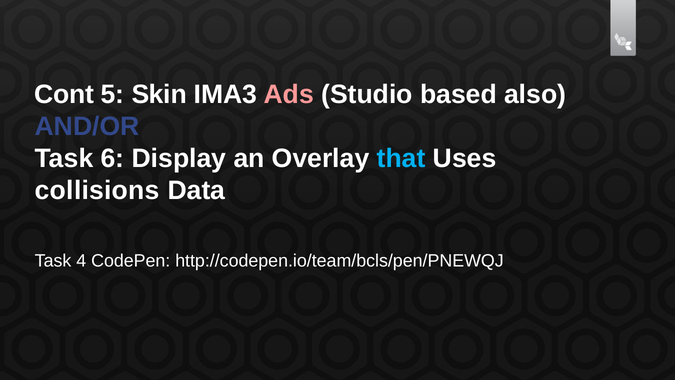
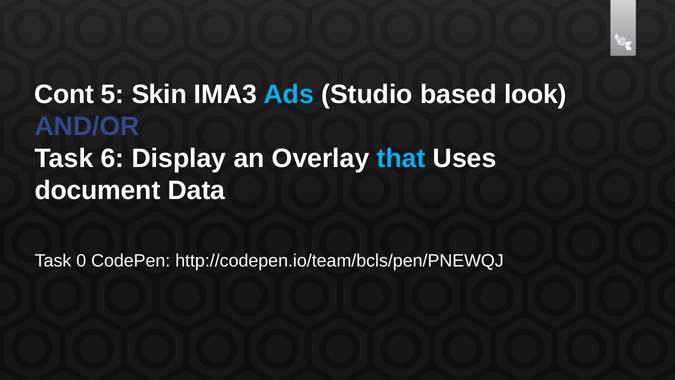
Ads colour: pink -> light blue
also: also -> look
collisions: collisions -> document
4: 4 -> 0
